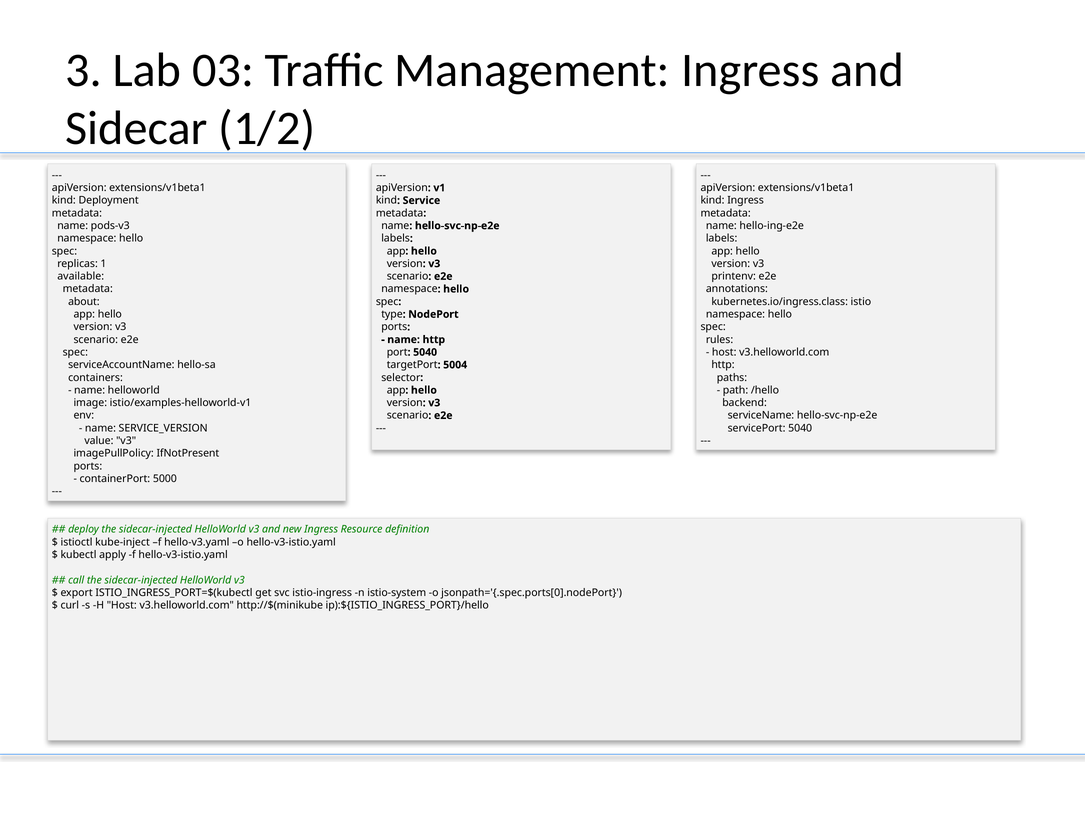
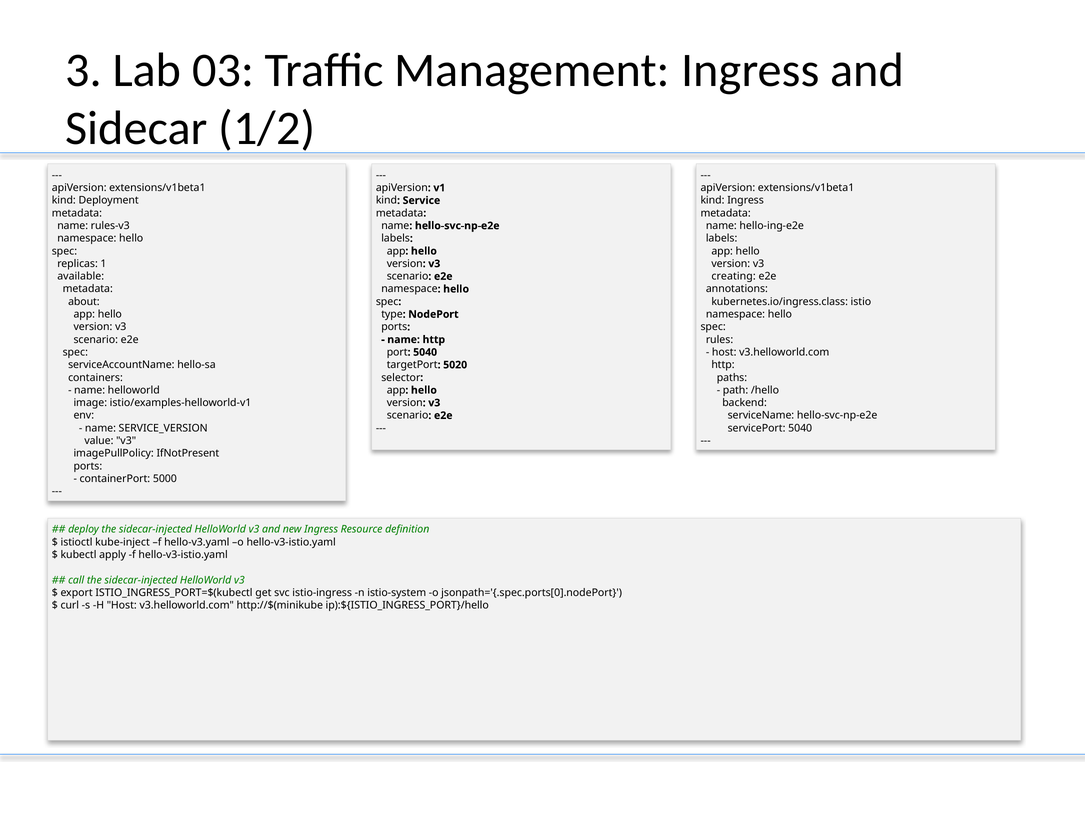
pods-v3: pods-v3 -> rules-v3
printenv: printenv -> creating
5004: 5004 -> 5020
